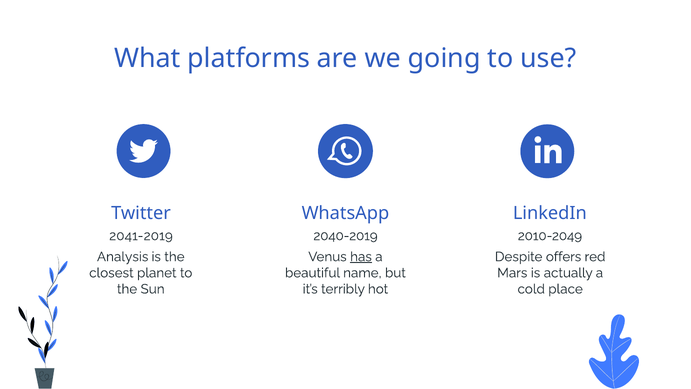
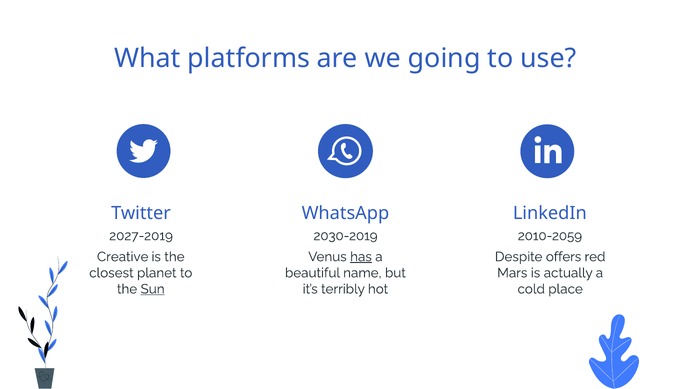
2041-2019: 2041-2019 -> 2027-2019
2040-2019: 2040-2019 -> 2030-2019
2010-2049: 2010-2049 -> 2010-2059
Analysis: Analysis -> Creative
Sun underline: none -> present
